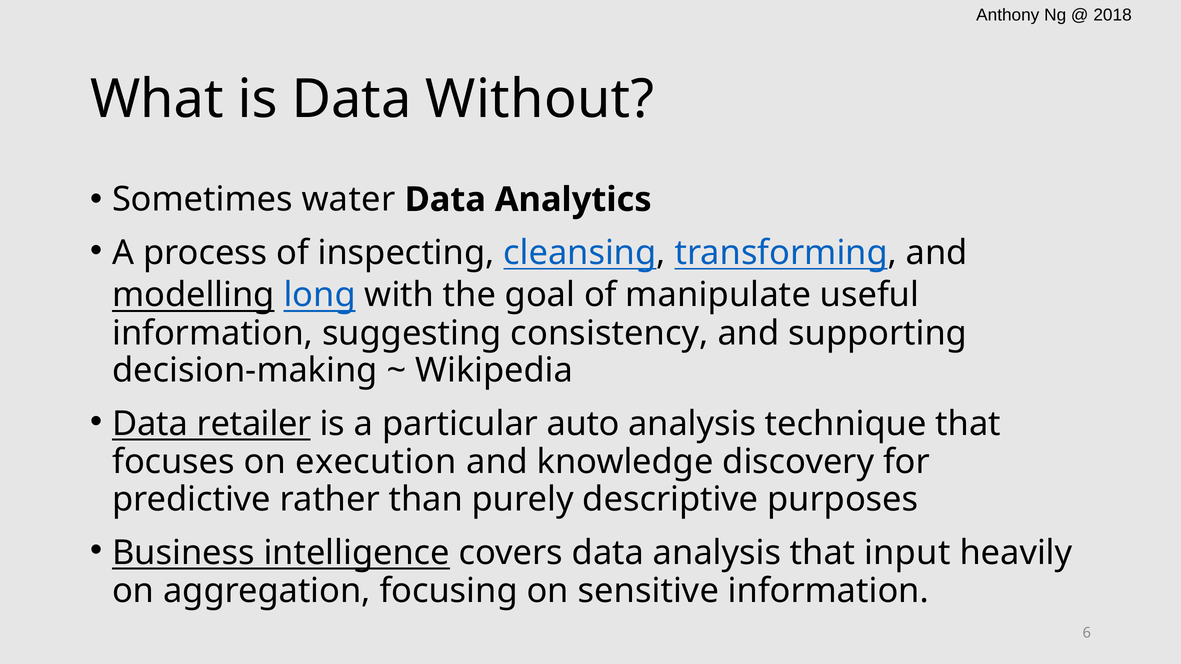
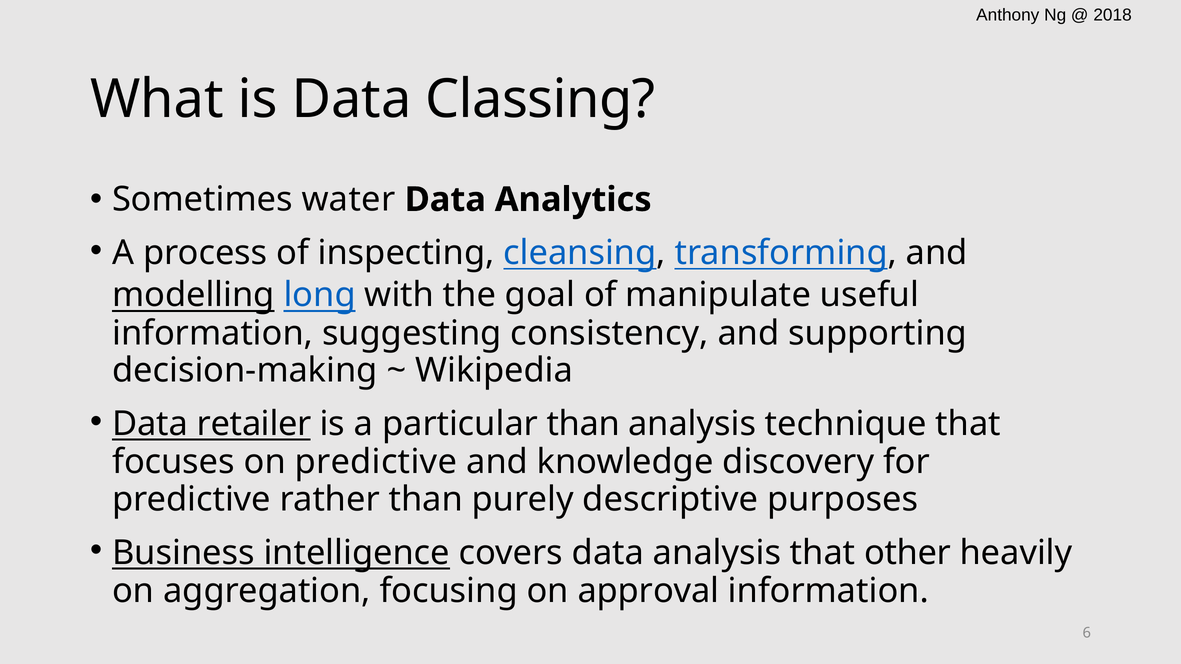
Without: Without -> Classing
particular auto: auto -> than
on execution: execution -> predictive
input: input -> other
sensitive: sensitive -> approval
